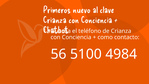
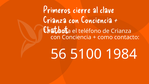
nuevo: nuevo -> cierre
4984: 4984 -> 1984
